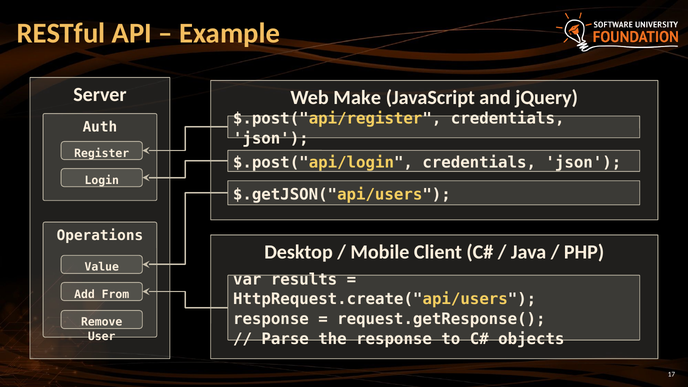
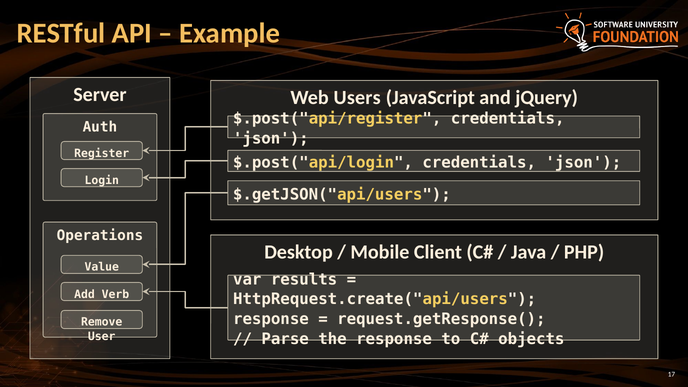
Make: Make -> Users
From: From -> Verb
